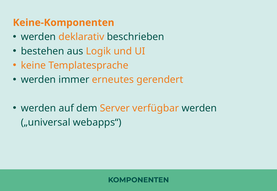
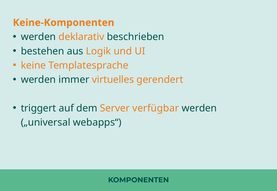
erneutes: erneutes -> virtuelles
werden at (38, 109): werden -> triggert
